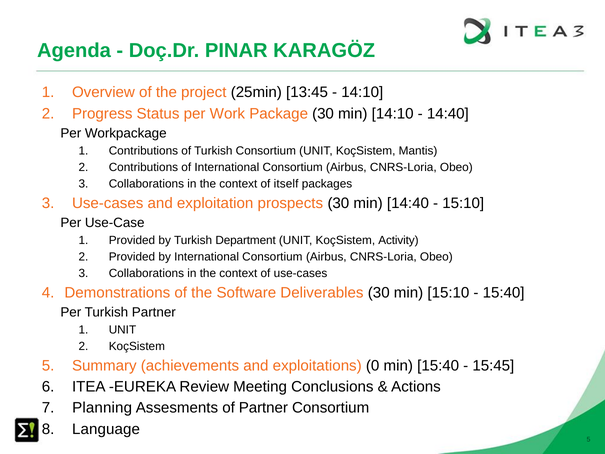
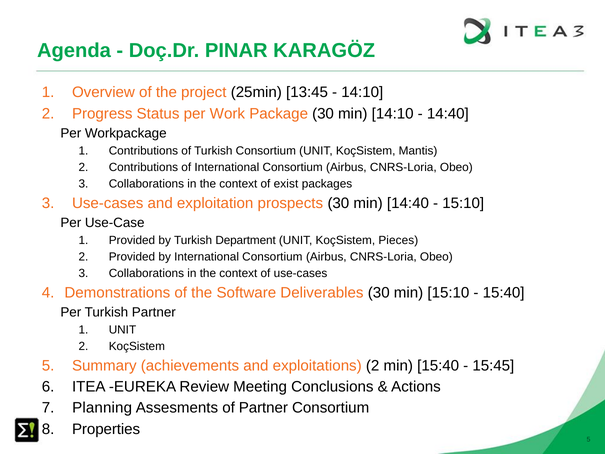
itself: itself -> exist
Activity: Activity -> Pieces
exploitations 0: 0 -> 2
Language: Language -> Properties
